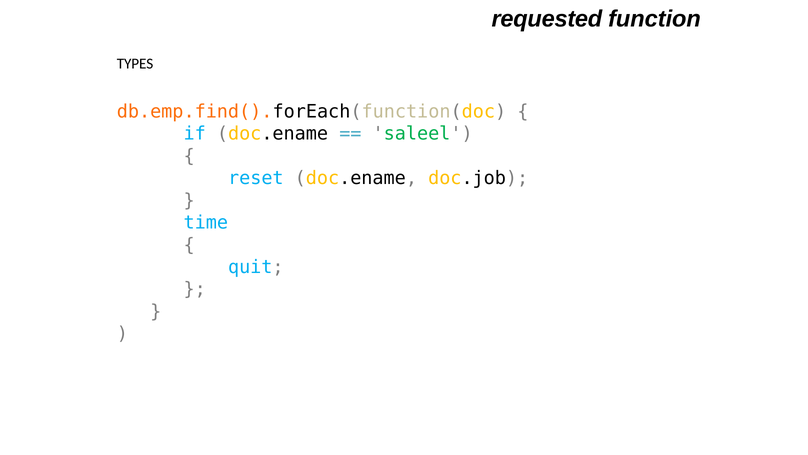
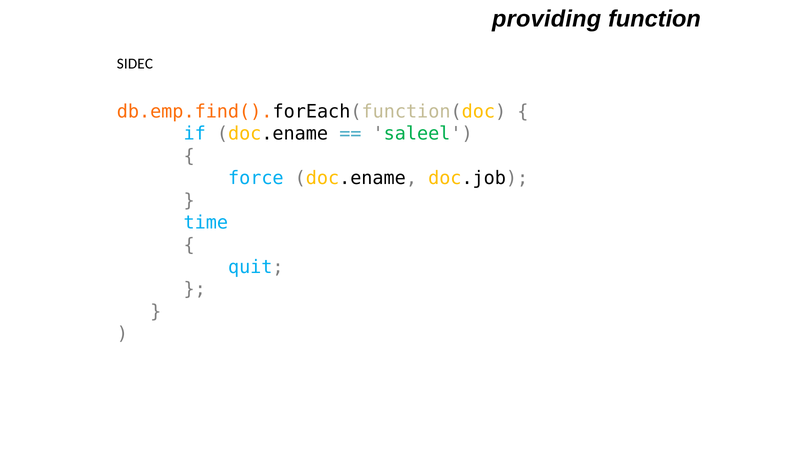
requested: requested -> providing
TYPES: TYPES -> SIDEC
reset: reset -> force
